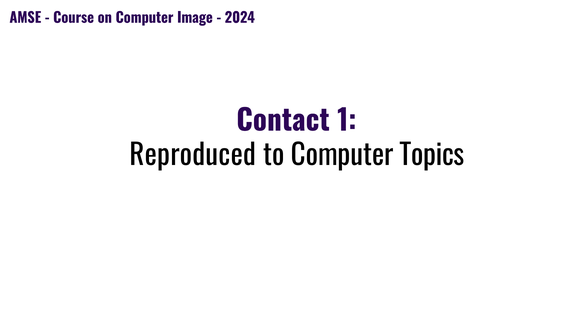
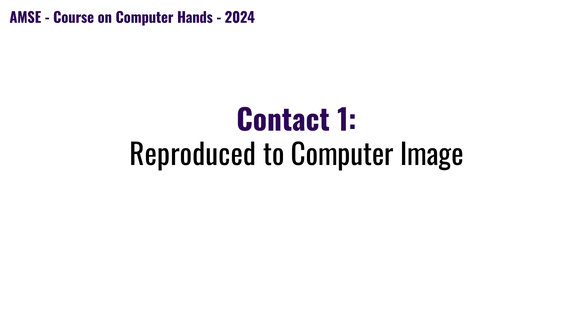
Image: Image -> Hands
Topics: Topics -> Image
